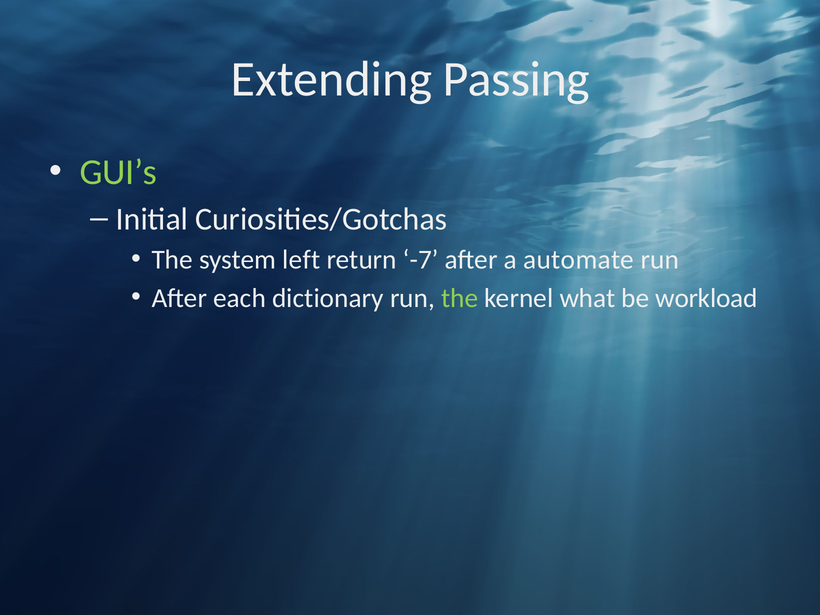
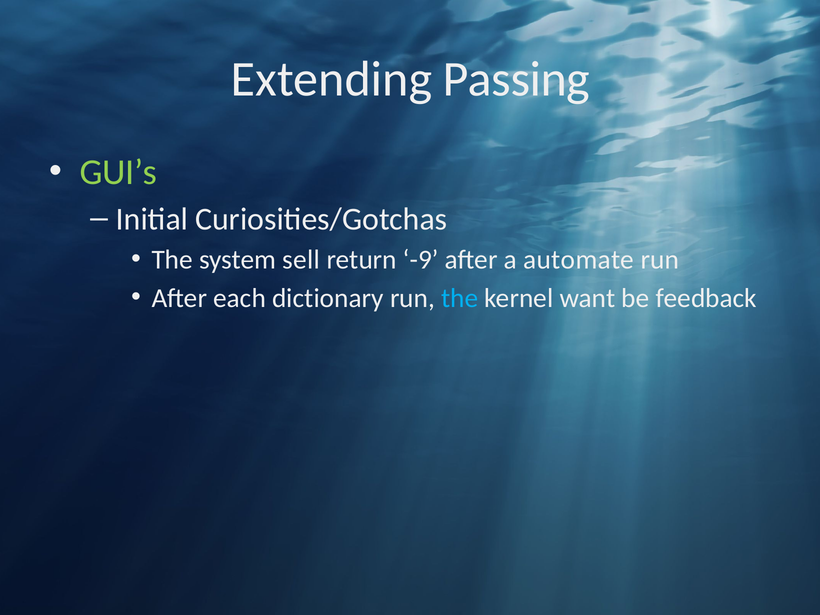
left: left -> sell
-7: -7 -> -9
the at (460, 298) colour: light green -> light blue
what: what -> want
workload: workload -> feedback
